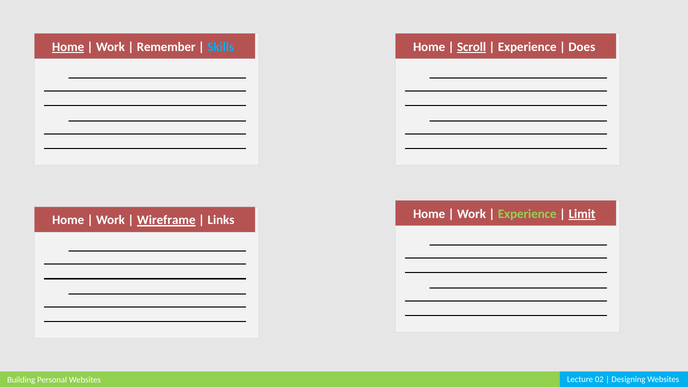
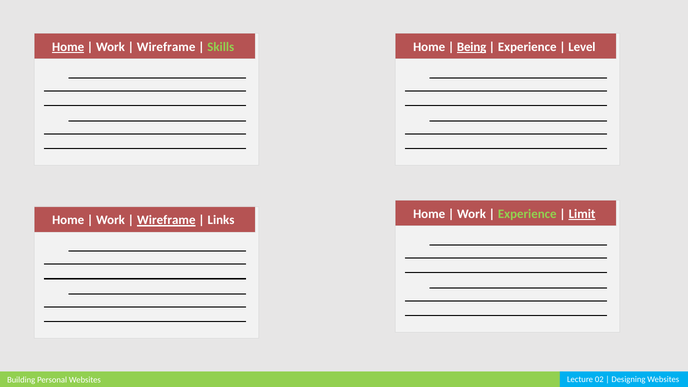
Remember at (166, 47): Remember -> Wireframe
Skills colour: light blue -> light green
Scroll: Scroll -> Being
Does: Does -> Level
